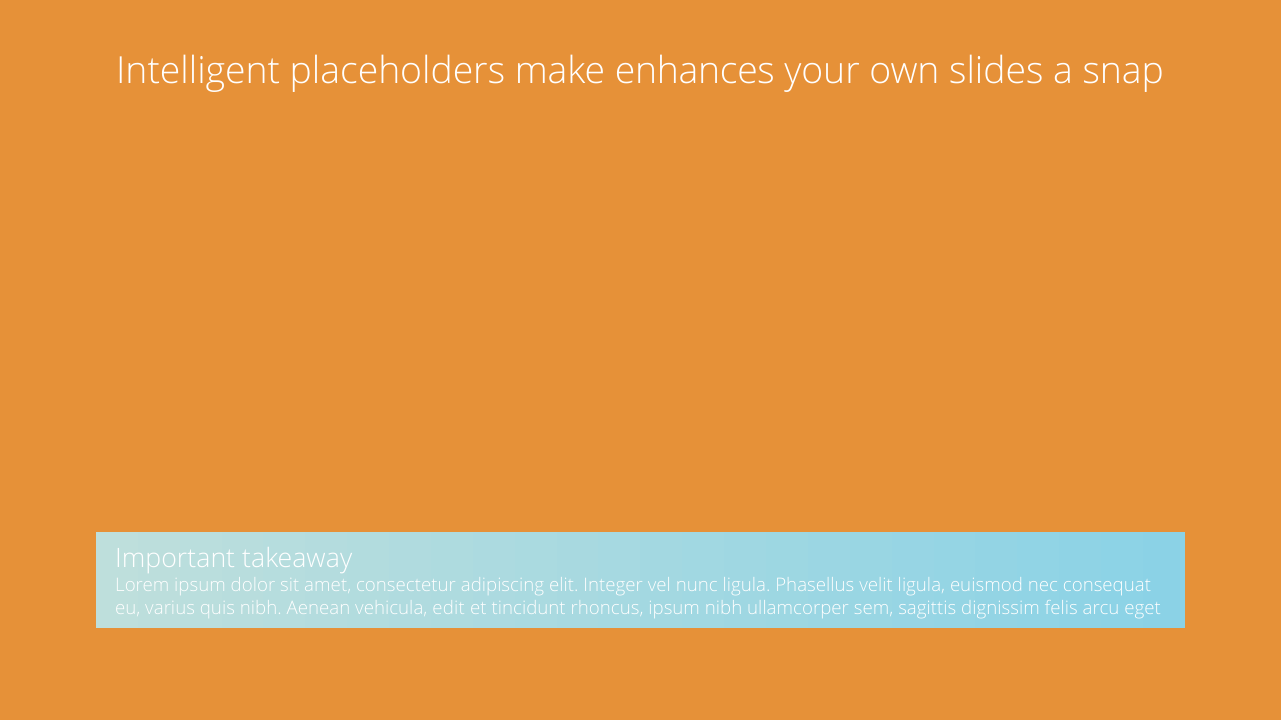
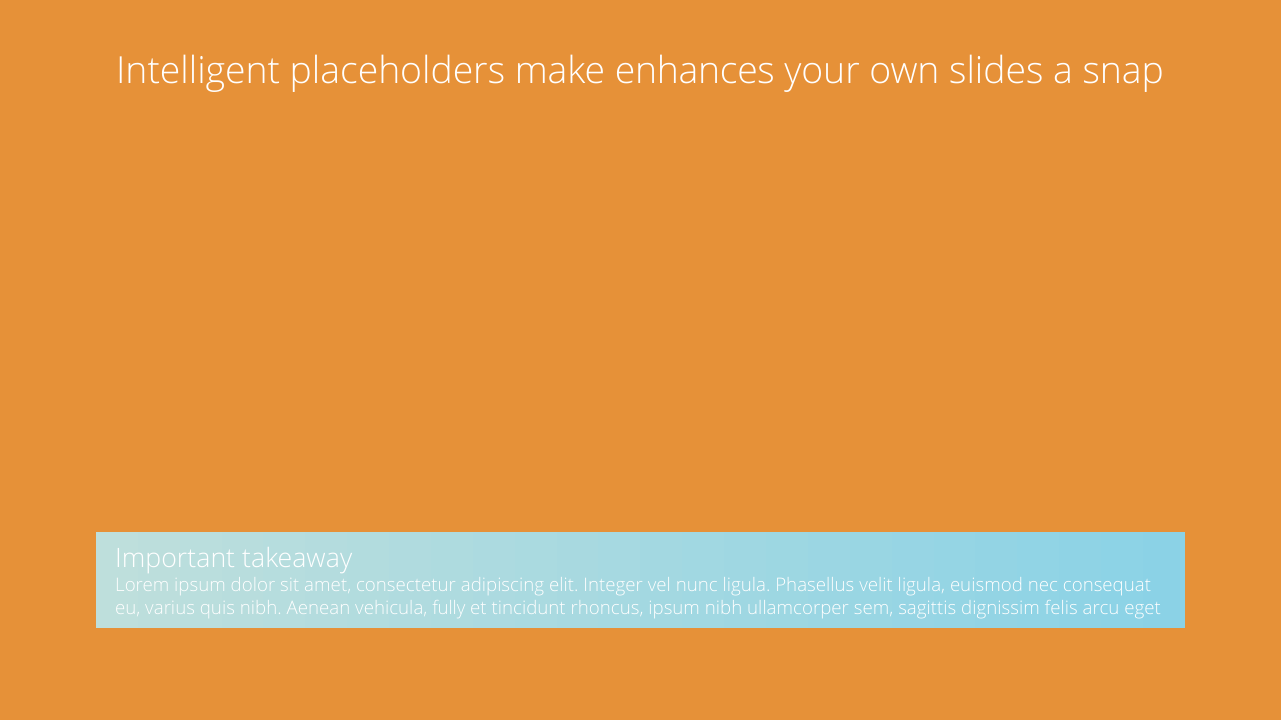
edit: edit -> fully
